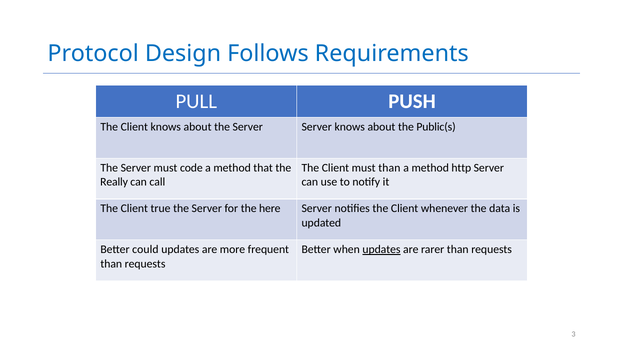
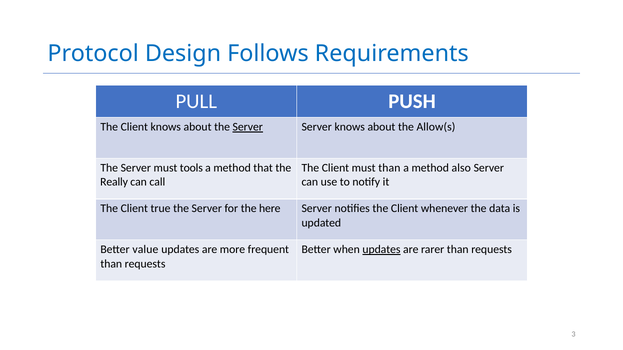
Server at (248, 127) underline: none -> present
Public(s: Public(s -> Allow(s
code: code -> tools
http: http -> also
could: could -> value
